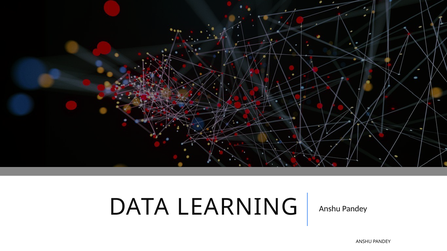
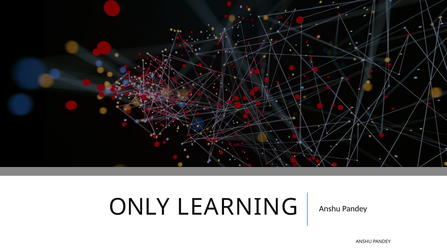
DATA: DATA -> ONLY
